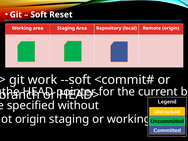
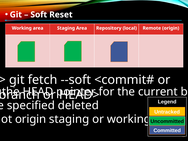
work: work -> fetch
without: without -> deleted
